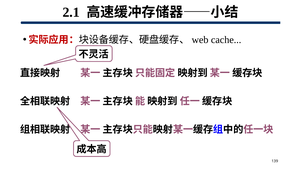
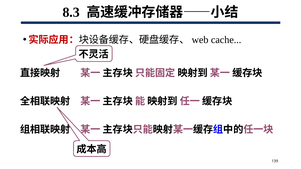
2.1: 2.1 -> 8.3
